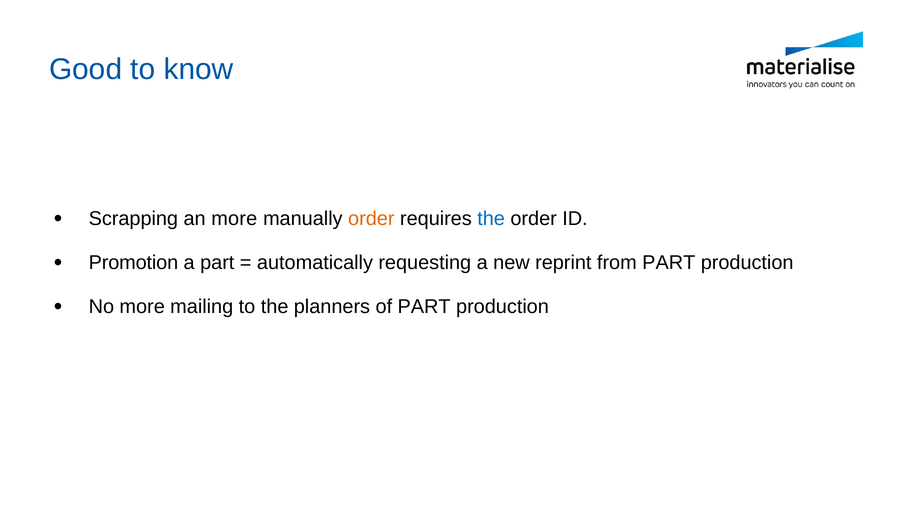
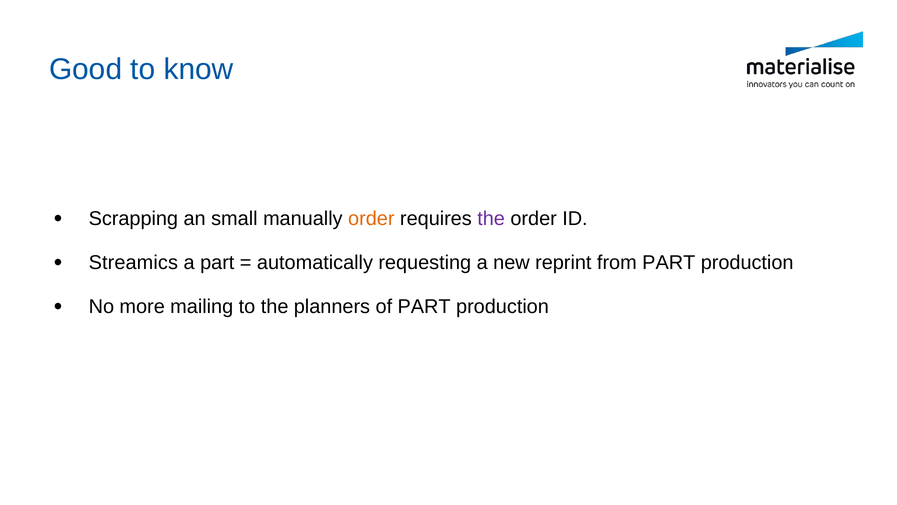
an more: more -> small
the at (491, 219) colour: blue -> purple
Promotion: Promotion -> Streamics
